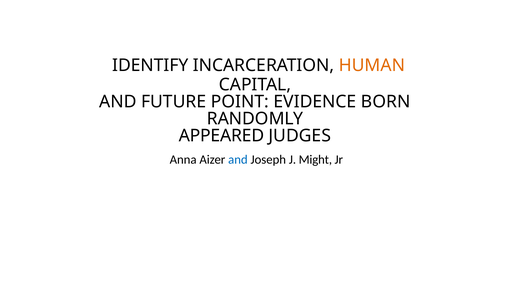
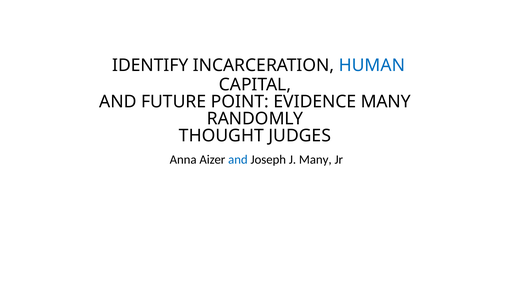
HUMAN colour: orange -> blue
EVIDENCE BORN: BORN -> MANY
APPEARED: APPEARED -> THOUGHT
J Might: Might -> Many
